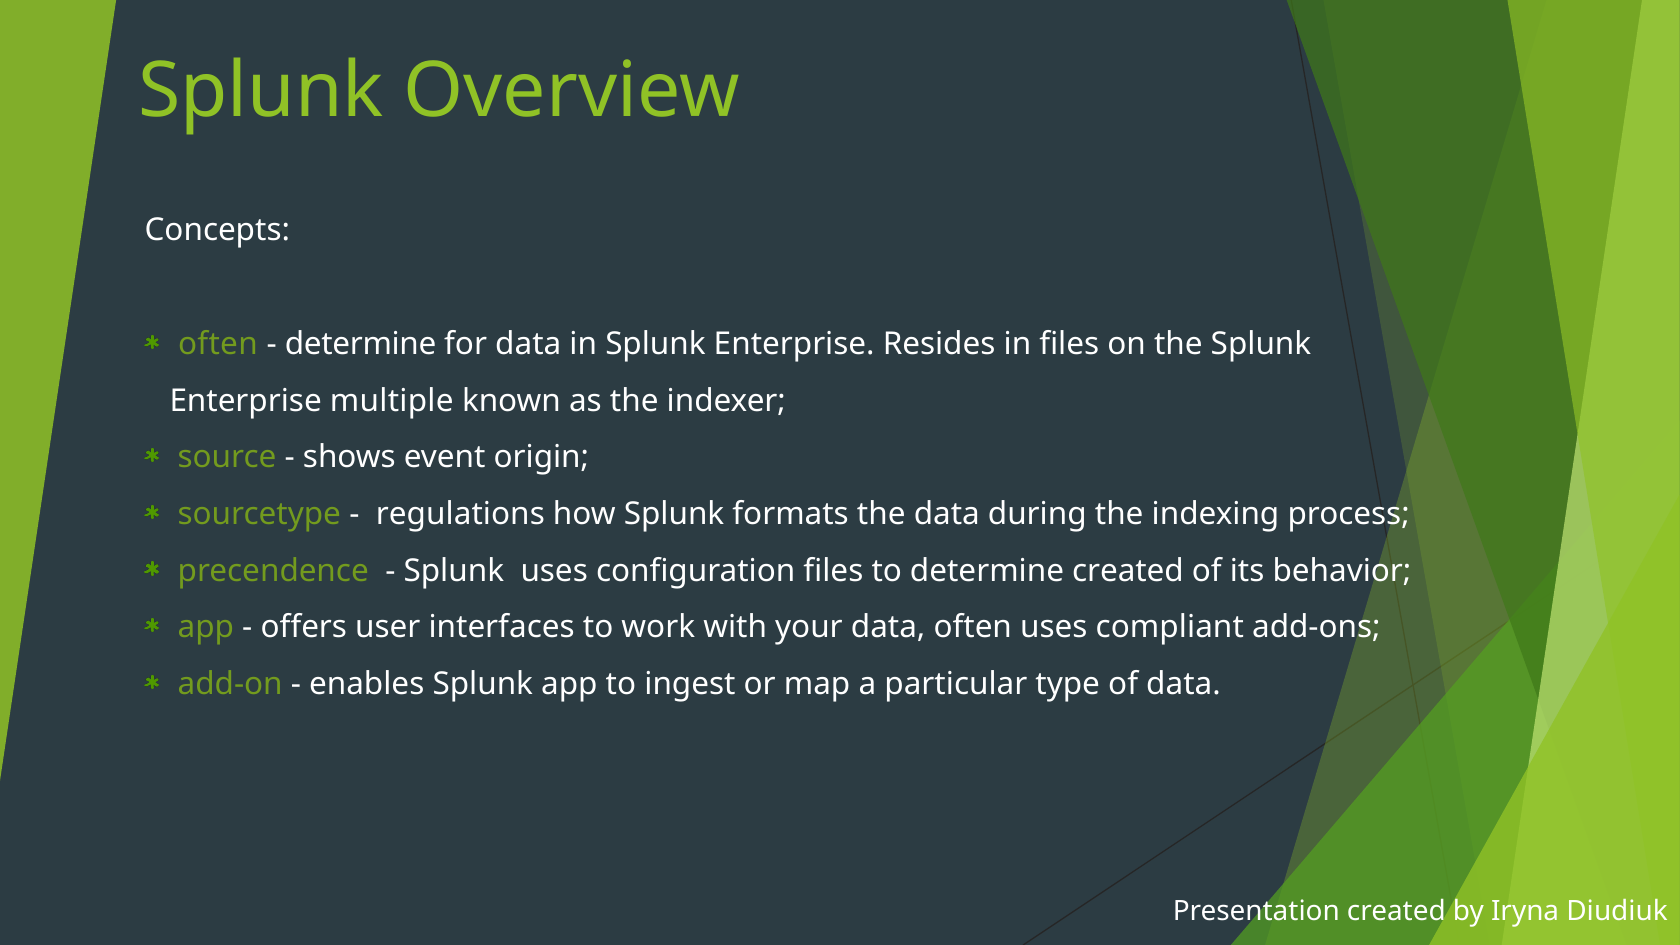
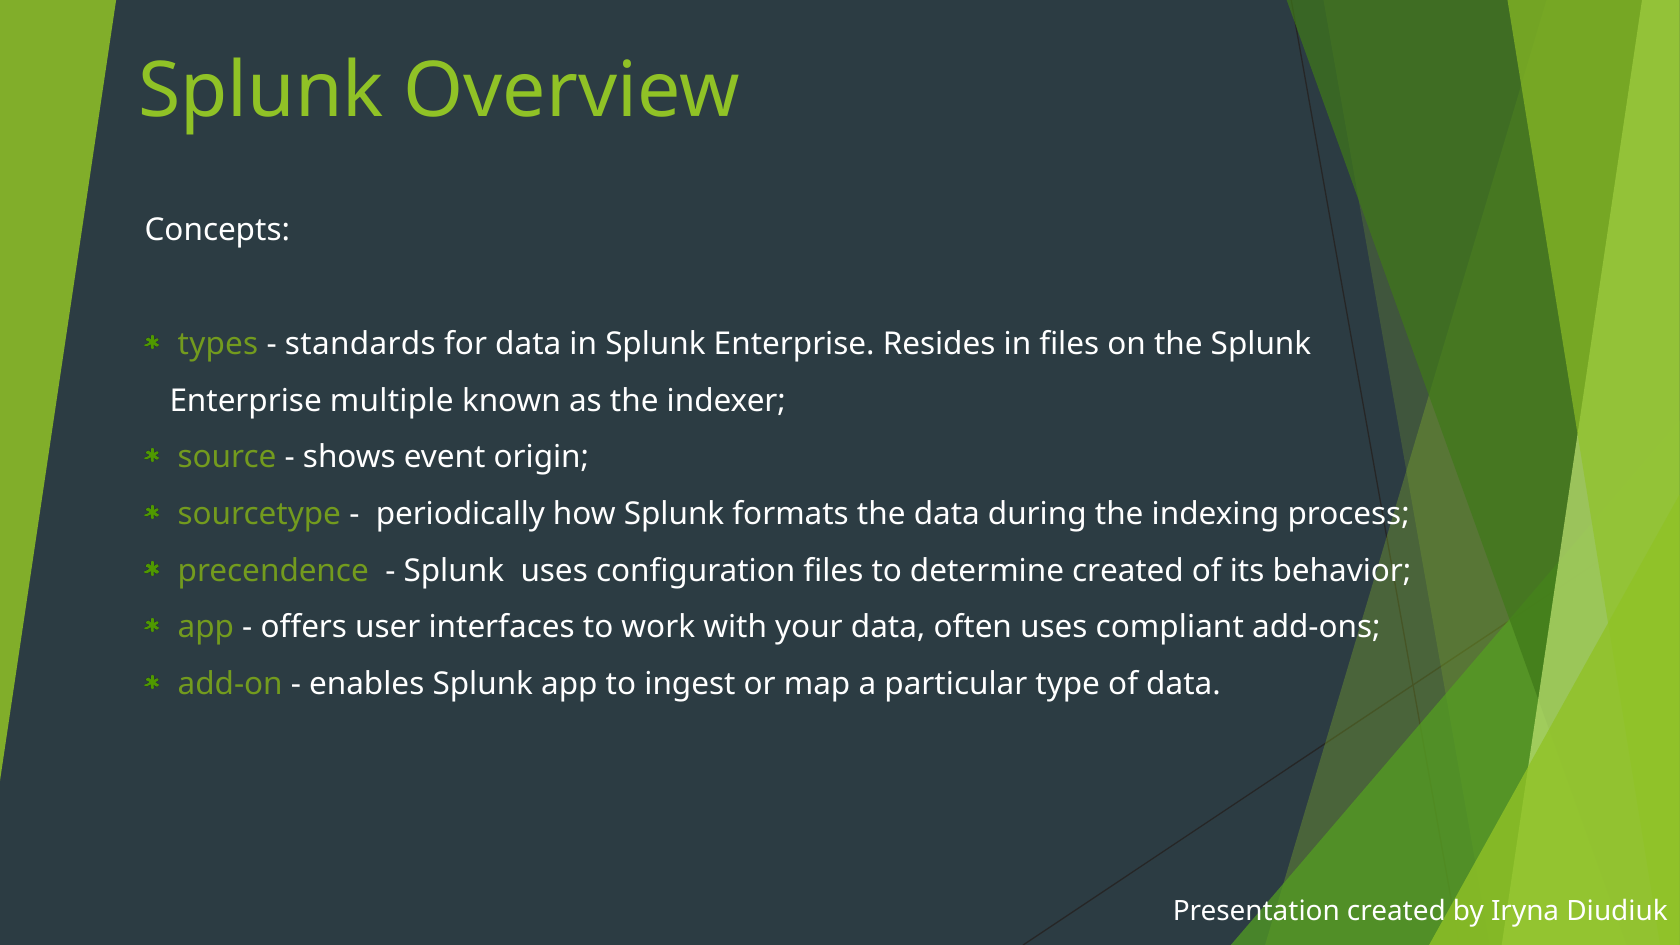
often at (218, 344): often -> types
determine at (361, 344): determine -> standards
regulations: regulations -> periodically
